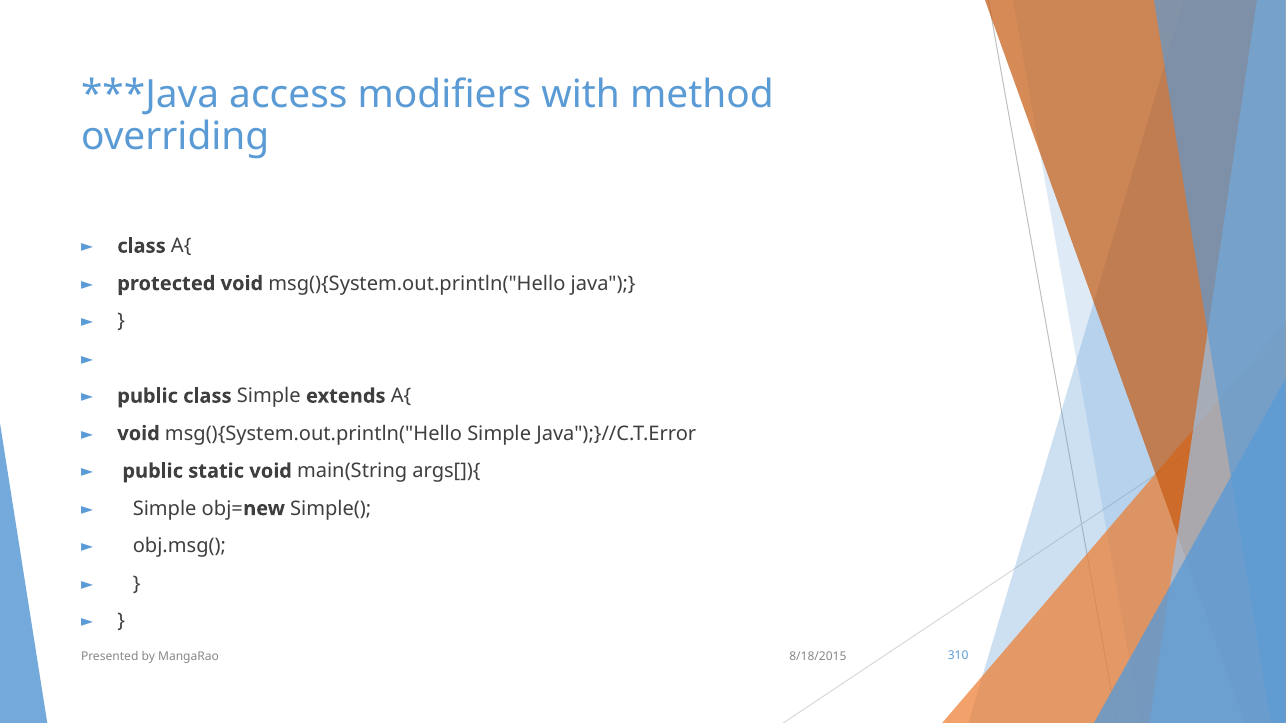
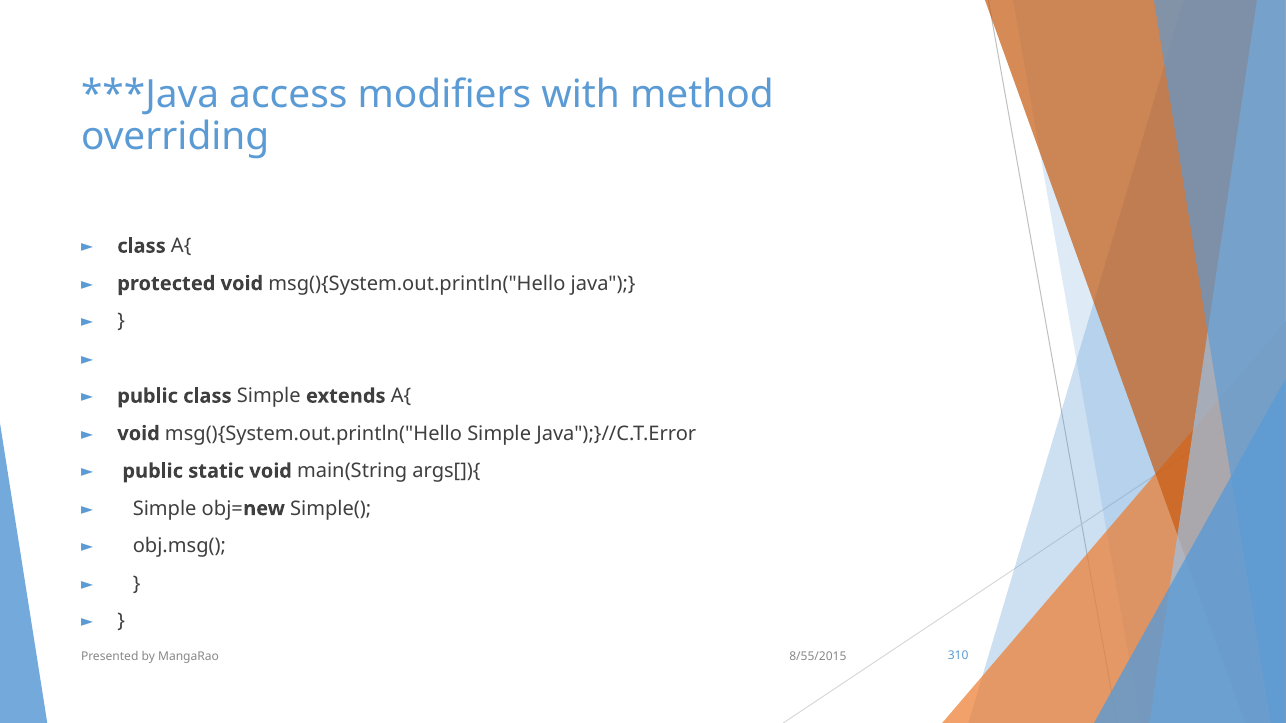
8/18/2015: 8/18/2015 -> 8/55/2015
